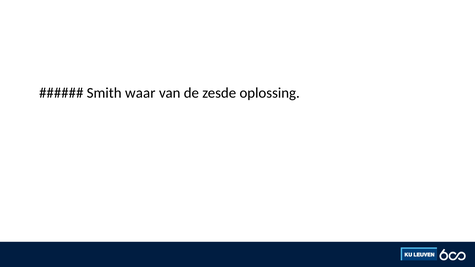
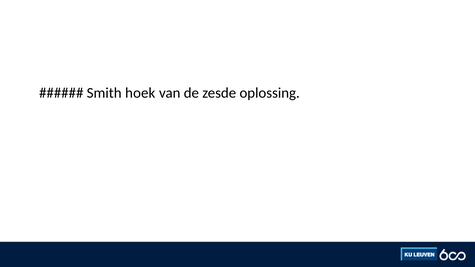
waar: waar -> hoek
